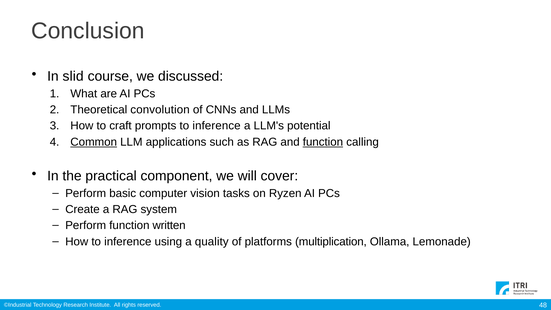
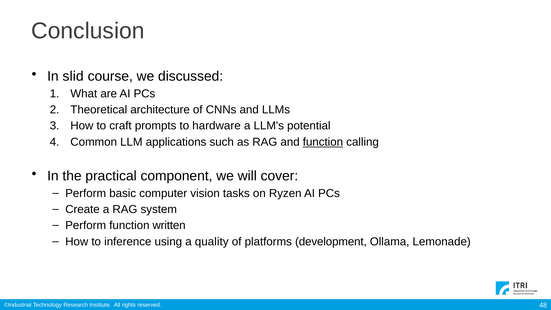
convolution: convolution -> architecture
prompts to inference: inference -> hardware
Common underline: present -> none
multiplication: multiplication -> development
